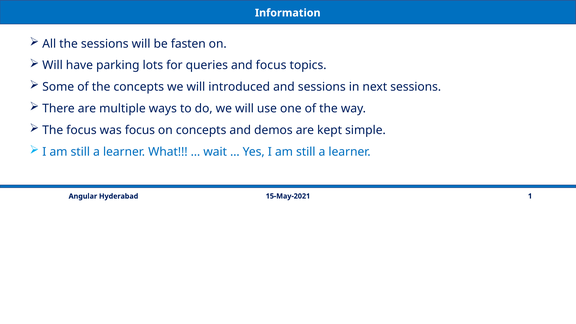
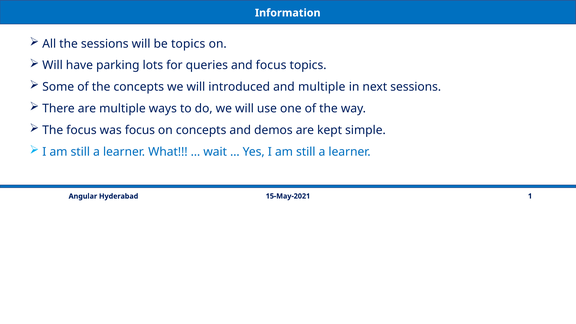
be fasten: fasten -> topics
and sessions: sessions -> multiple
